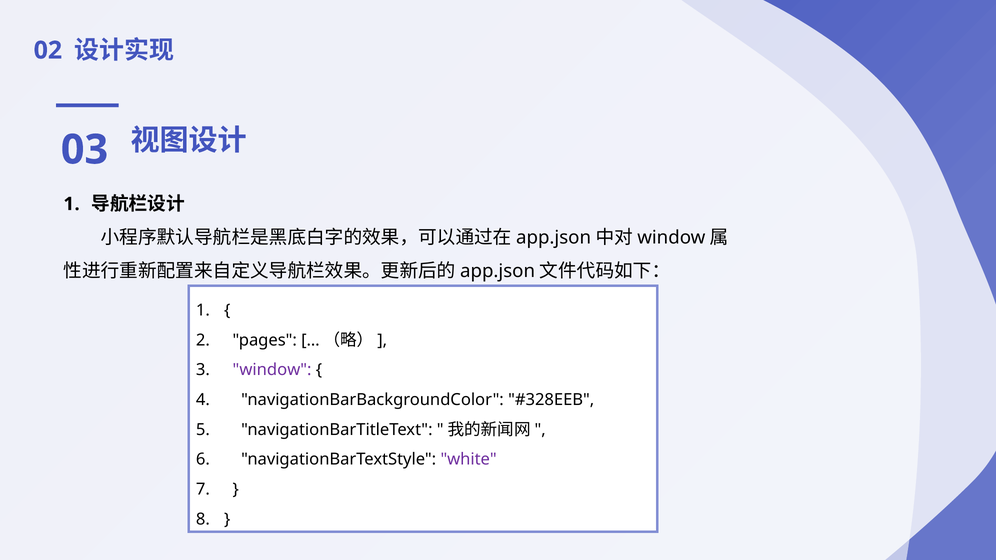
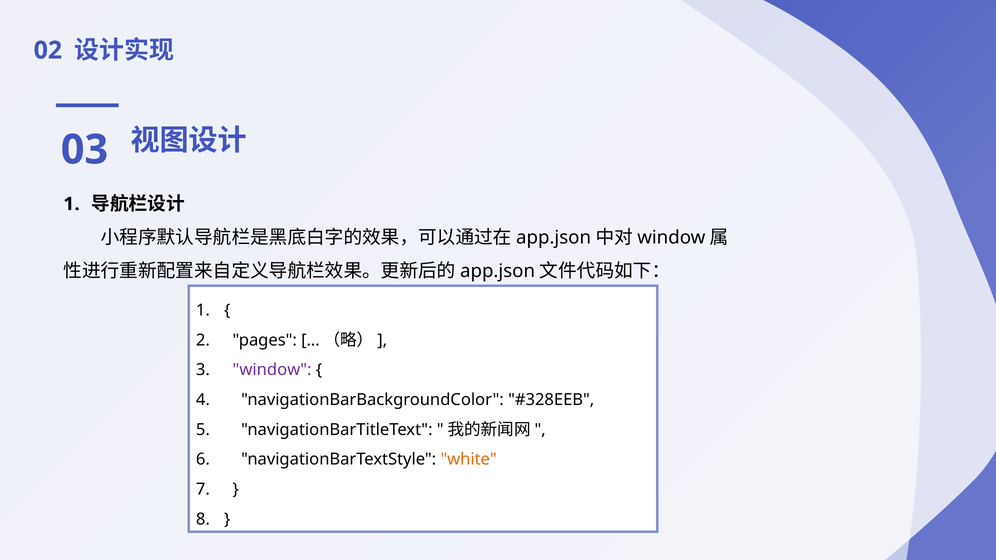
white colour: purple -> orange
